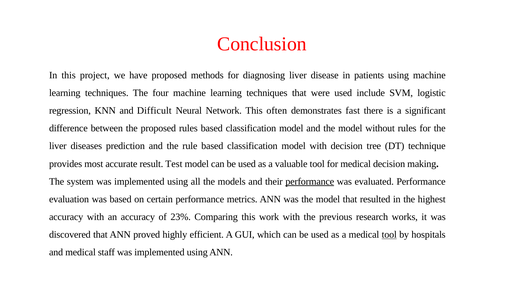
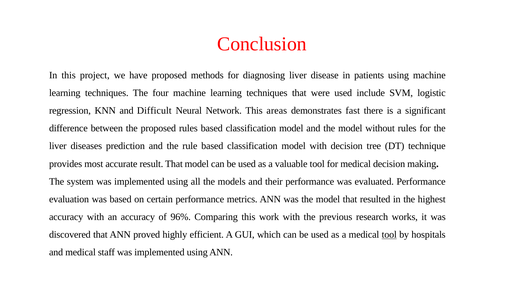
often: often -> areas
result Test: Test -> That
performance at (310, 181) underline: present -> none
23%: 23% -> 96%
